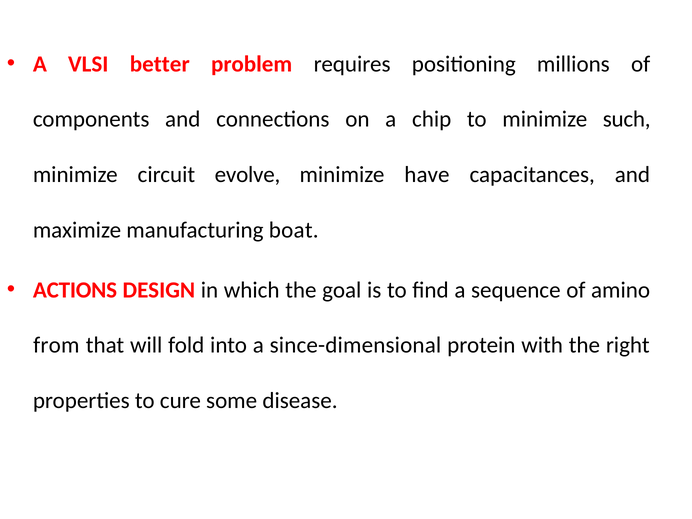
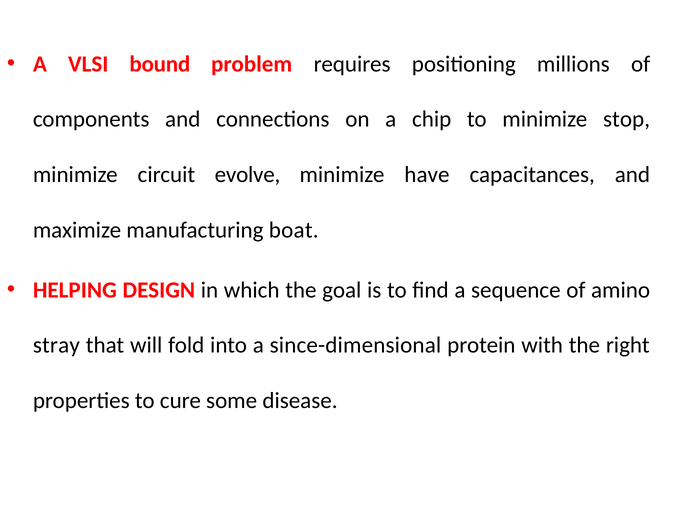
better: better -> bound
such: such -> stop
ACTIONS: ACTIONS -> HELPING
from: from -> stray
